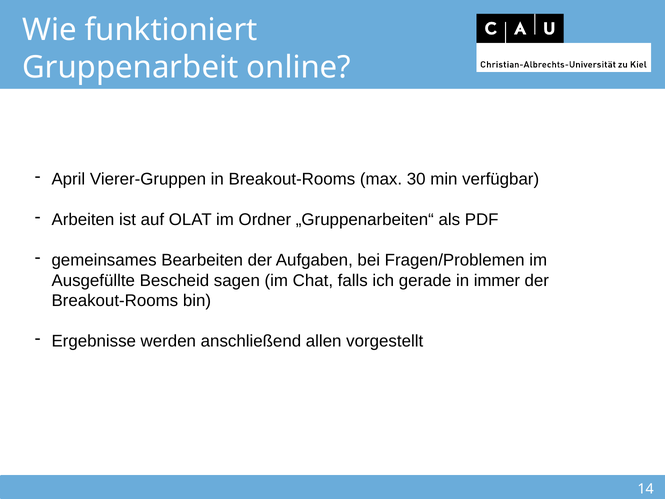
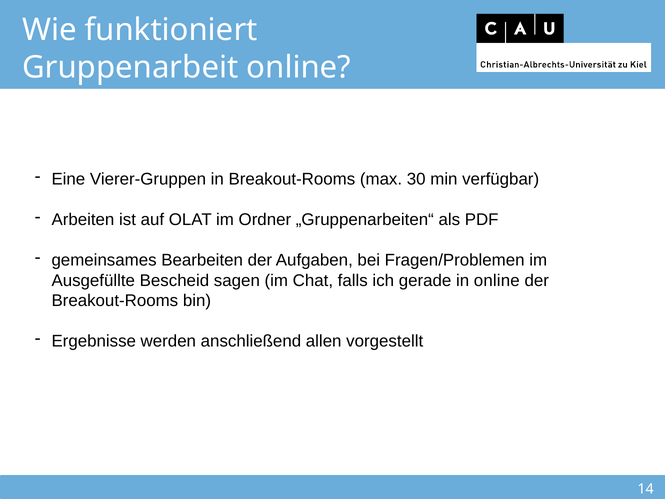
April: April -> Eine
in immer: immer -> online
